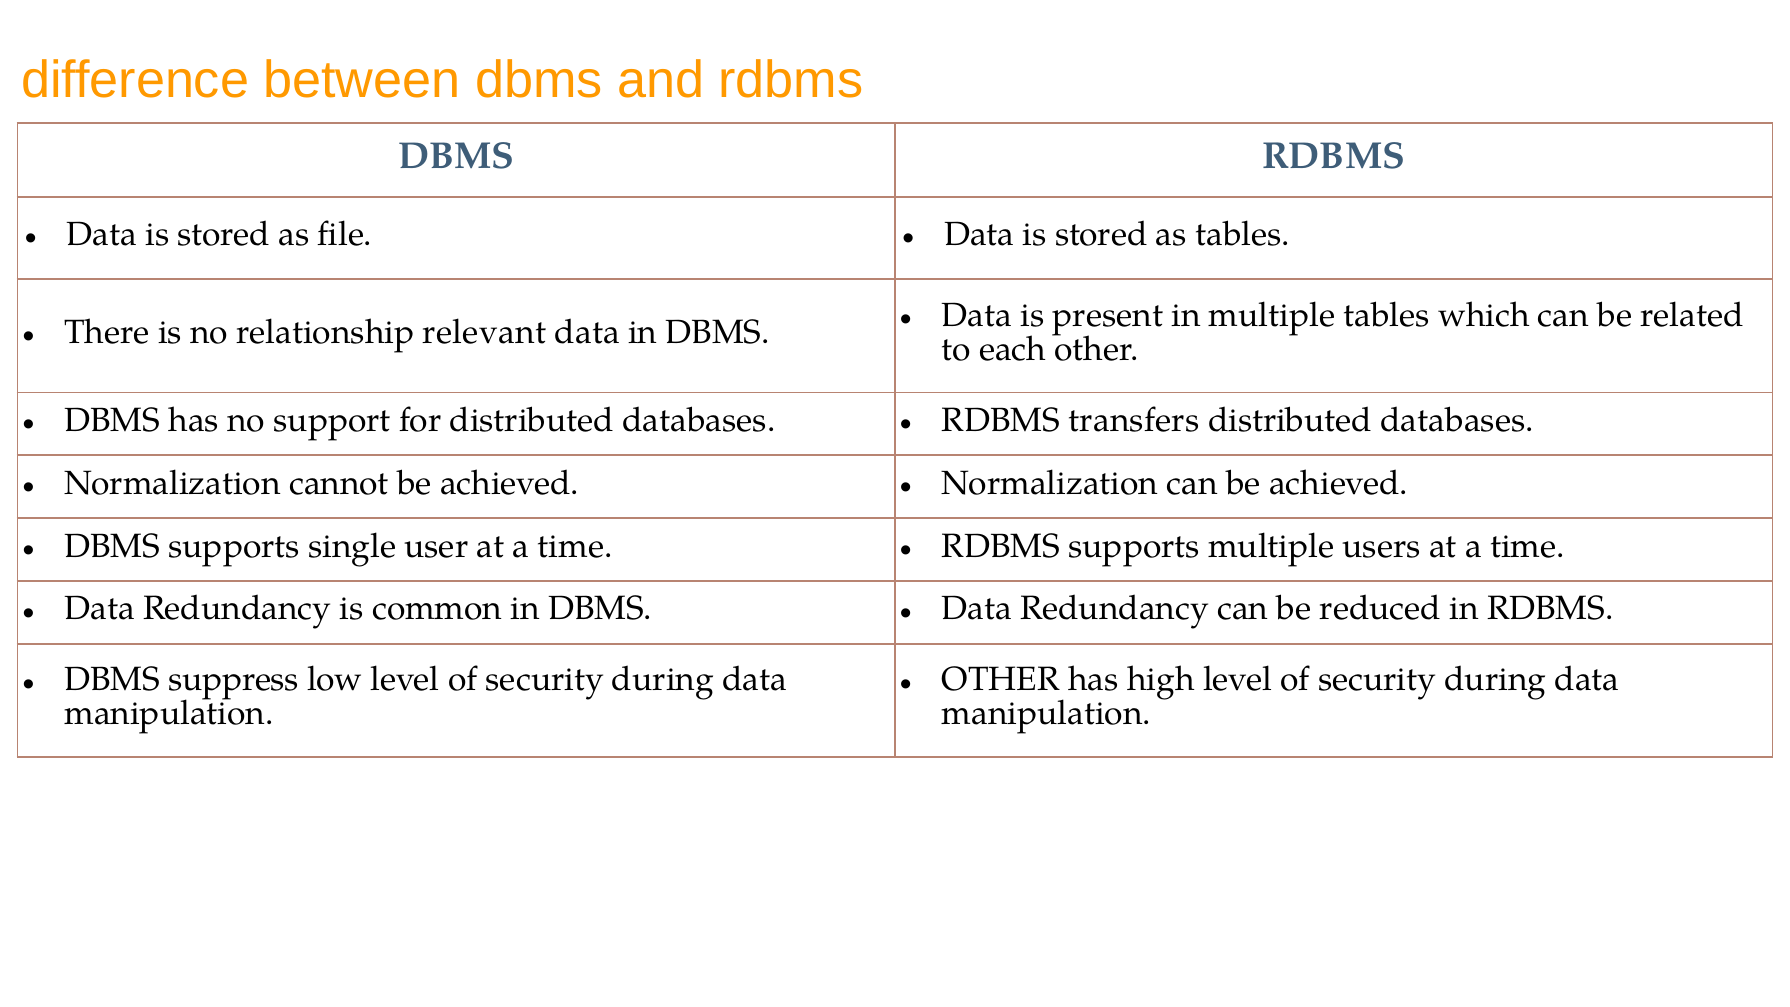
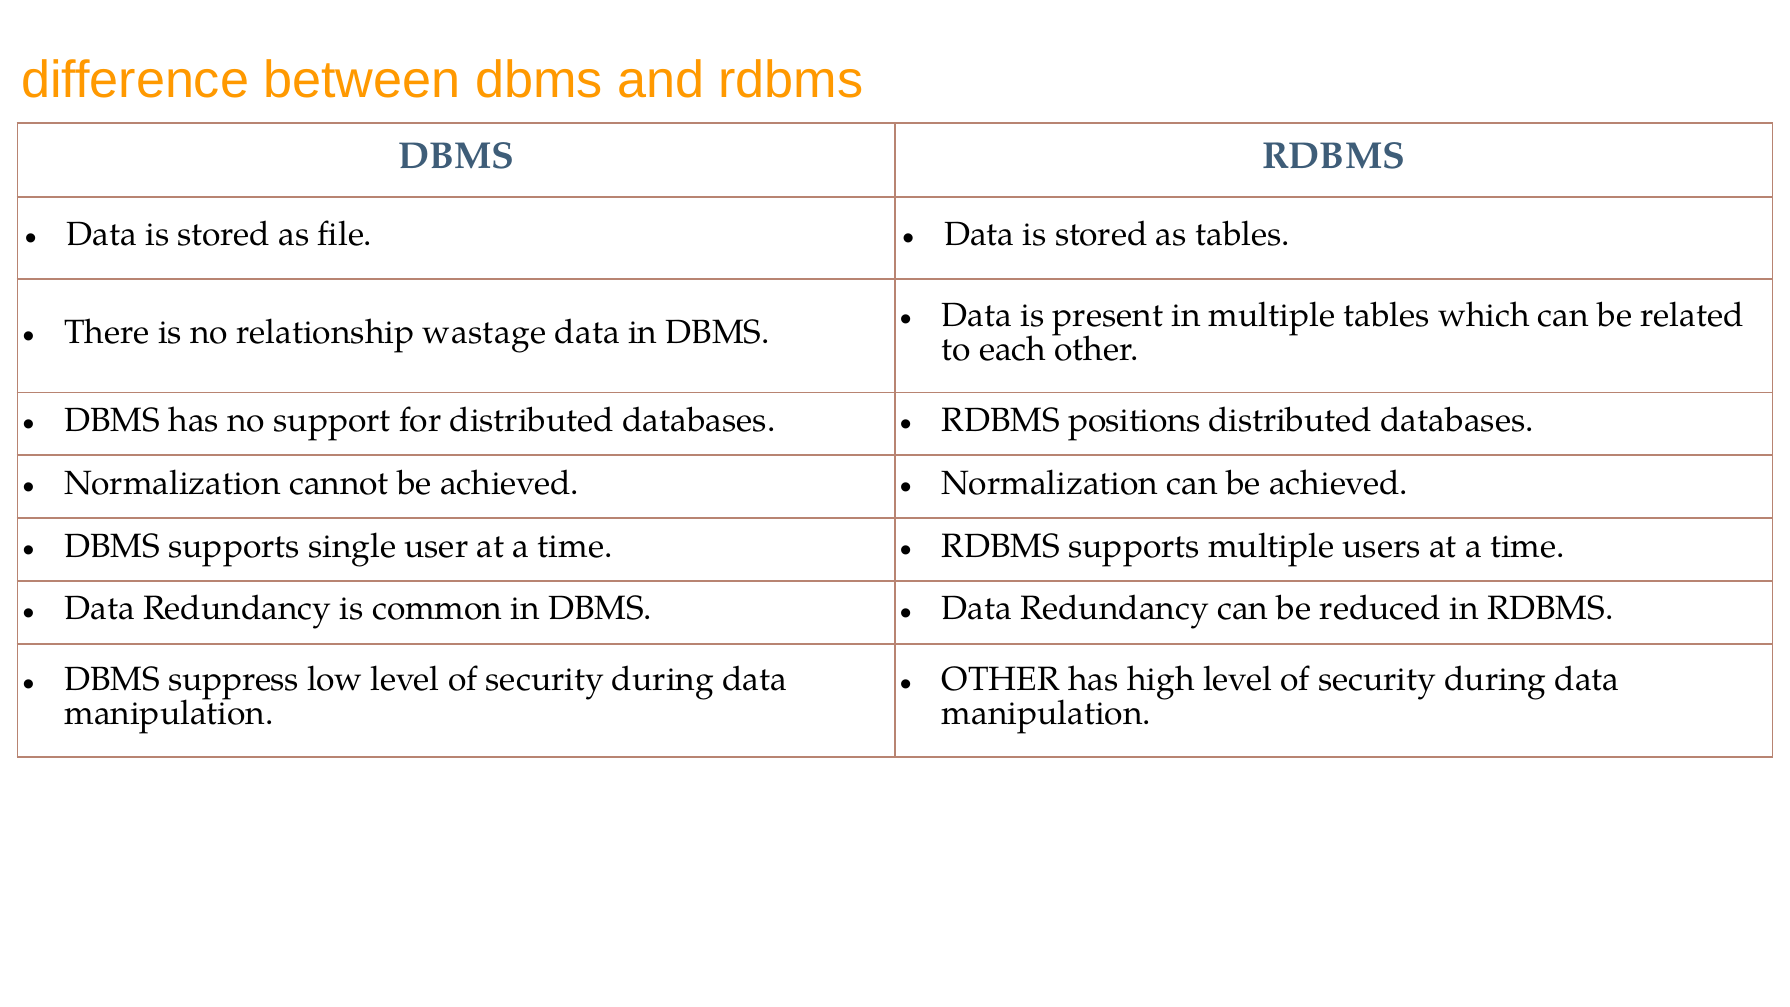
relevant: relevant -> wastage
transfers: transfers -> positions
